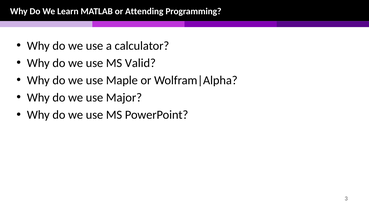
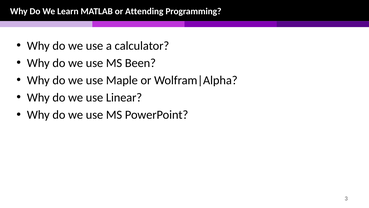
Valid: Valid -> Been
Major: Major -> Linear
